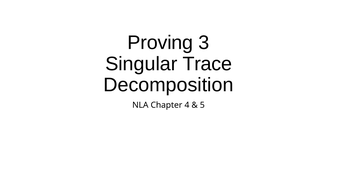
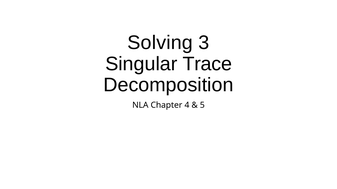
Proving: Proving -> Solving
